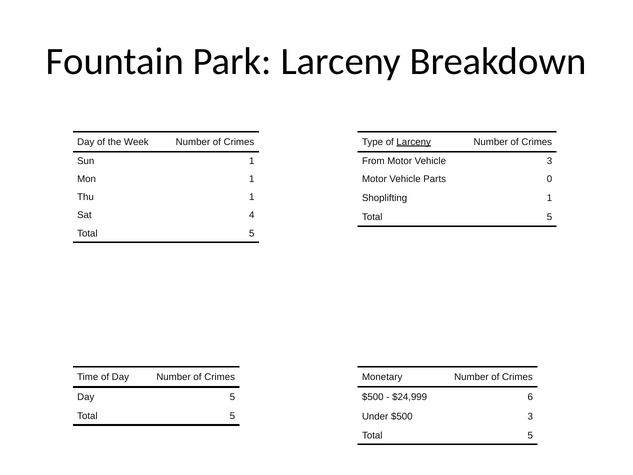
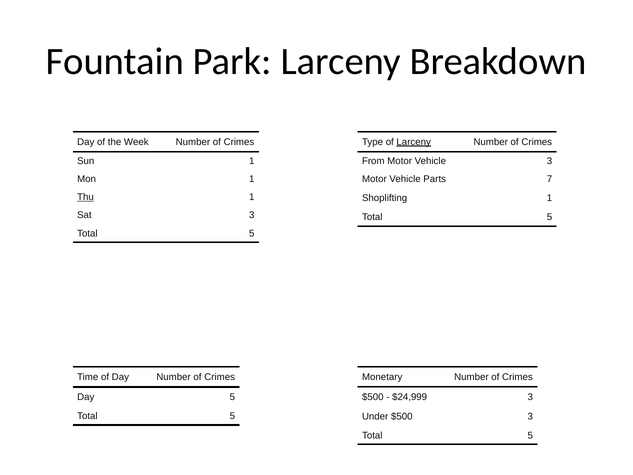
0: 0 -> 7
Thu underline: none -> present
Sat 4: 4 -> 3
$24,999 6: 6 -> 3
